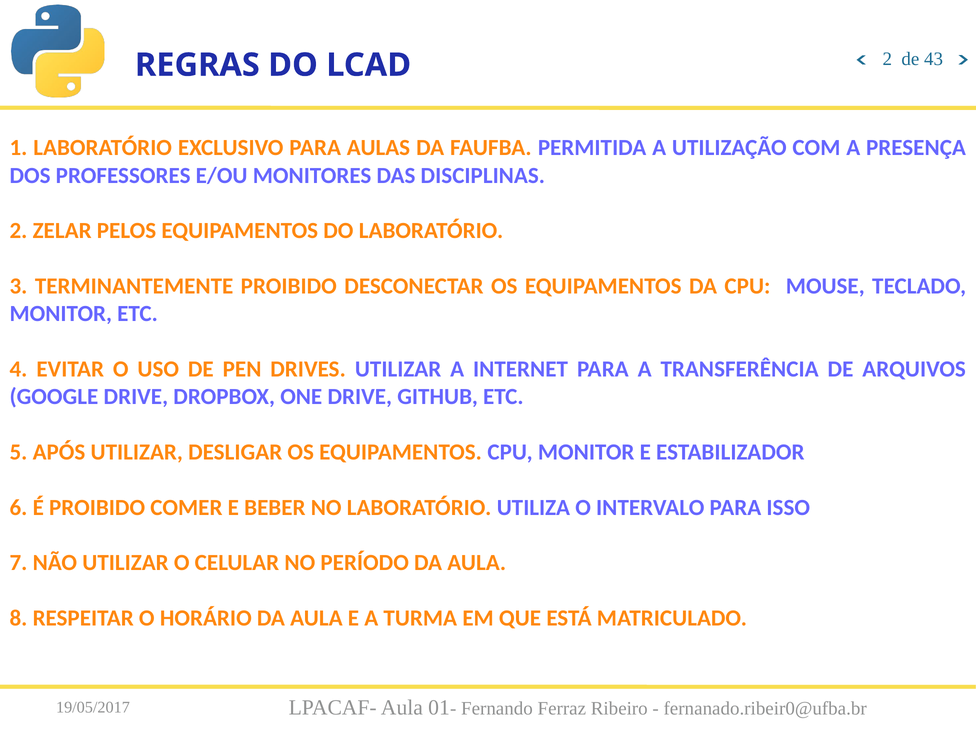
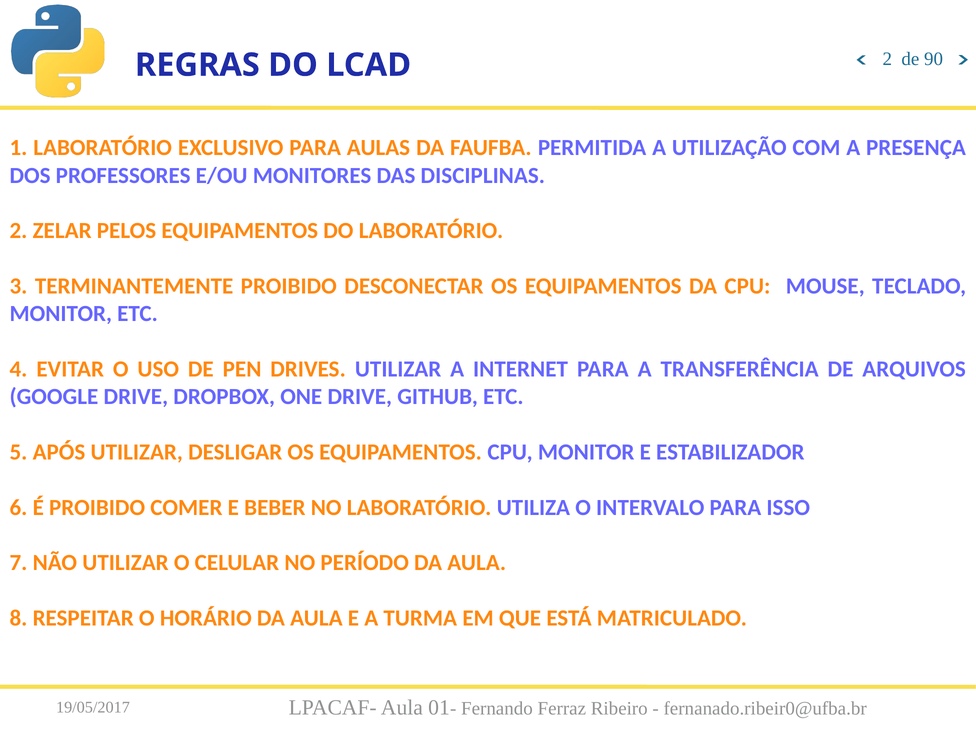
43: 43 -> 90
